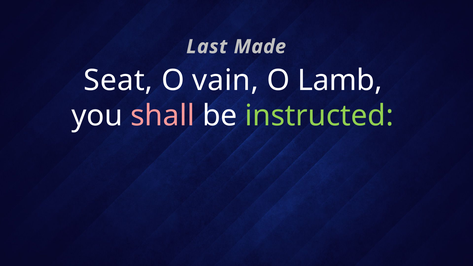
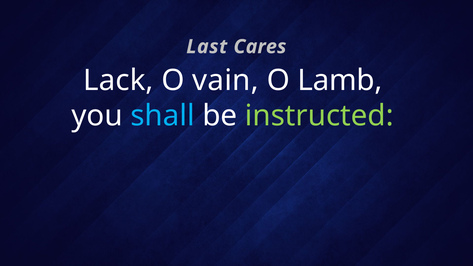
Made: Made -> Cares
Seat: Seat -> Lack
shall colour: pink -> light blue
